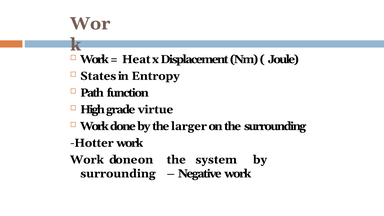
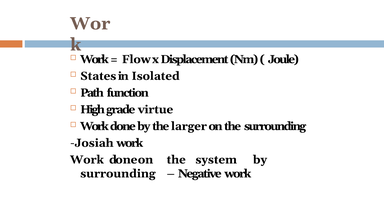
Heat: Heat -> Flow
Entropy: Entropy -> Isolated
Hotter: Hotter -> Josiah
